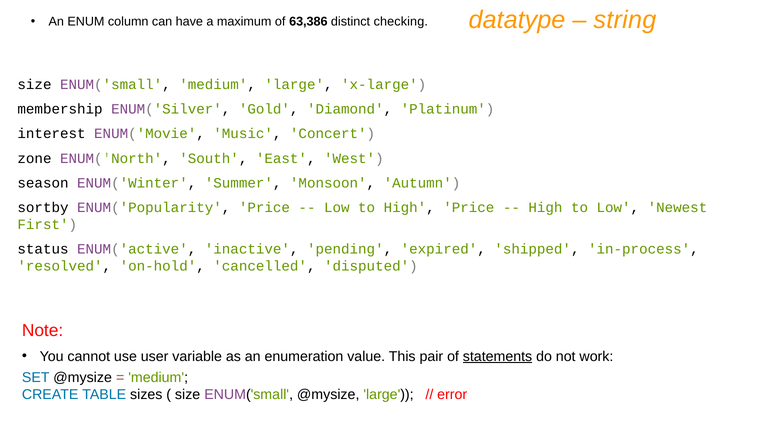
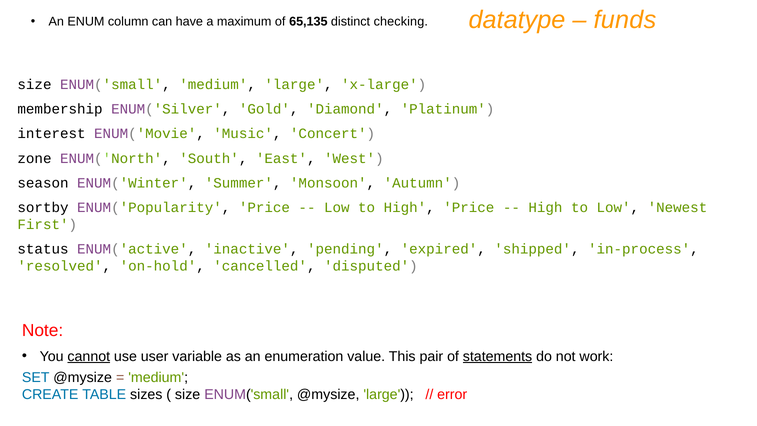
string: string -> funds
63,386: 63,386 -> 65,135
cannot underline: none -> present
